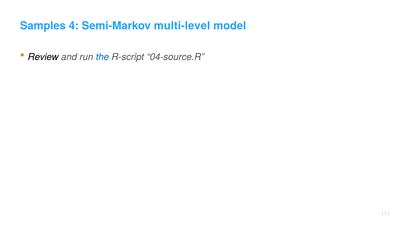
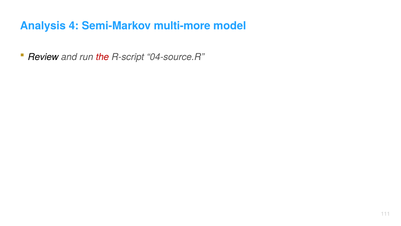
Samples: Samples -> Analysis
multi-level: multi-level -> multi-more
the colour: blue -> red
